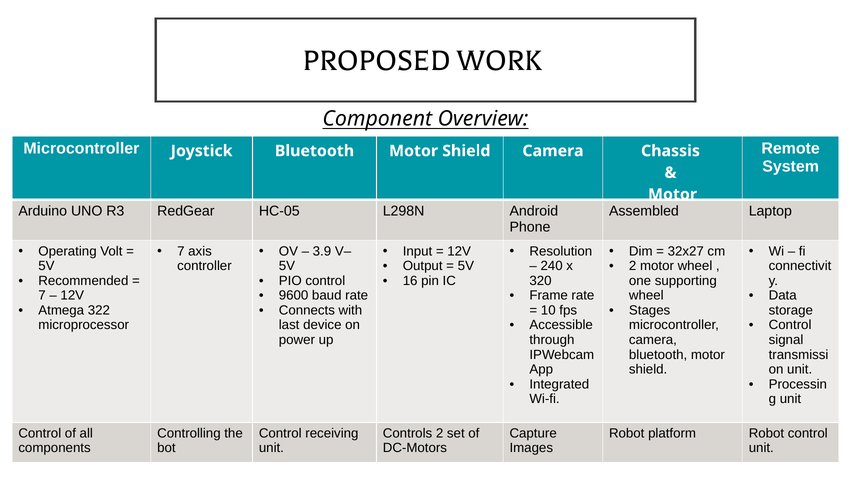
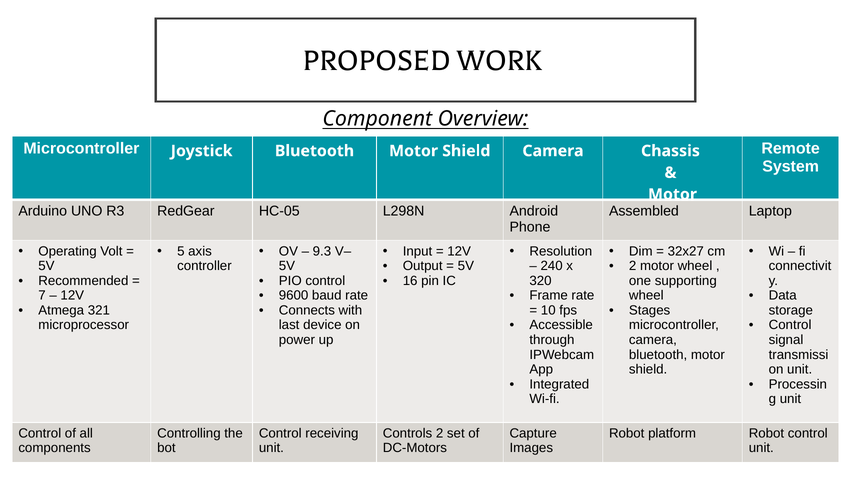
7 at (181, 251): 7 -> 5
3.9: 3.9 -> 9.3
322: 322 -> 321
